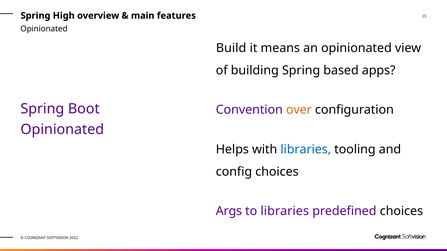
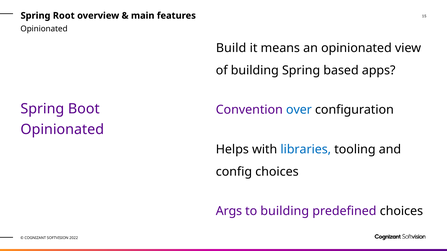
High: High -> Root
over colour: orange -> blue
to libraries: libraries -> building
